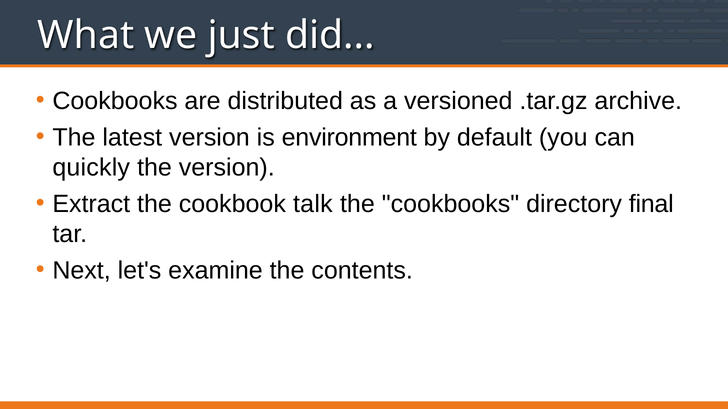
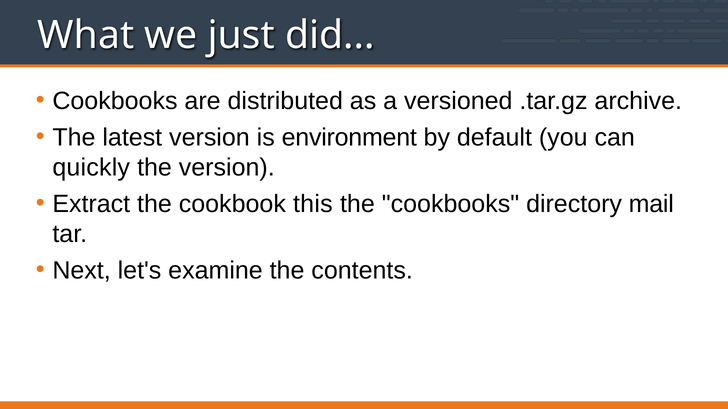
talk: talk -> this
final: final -> mail
